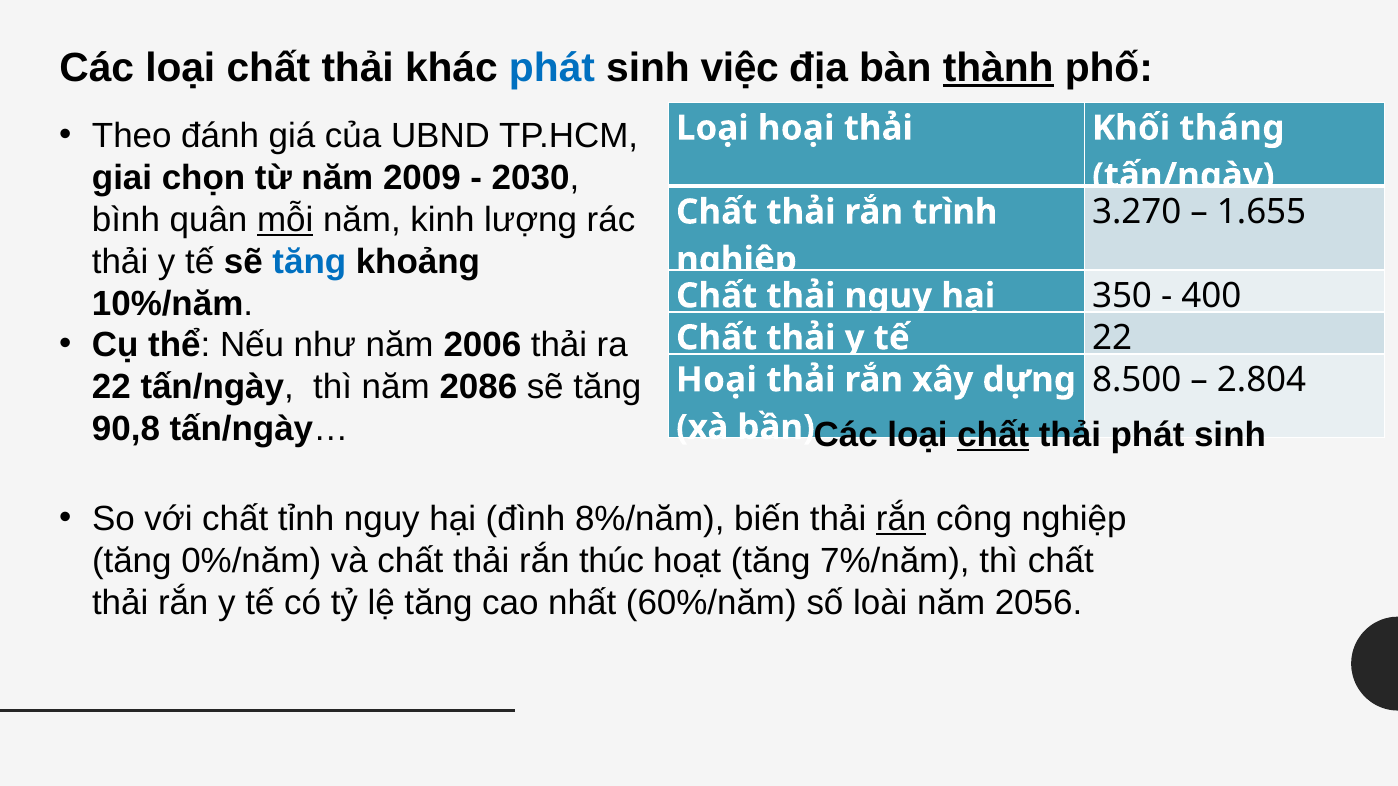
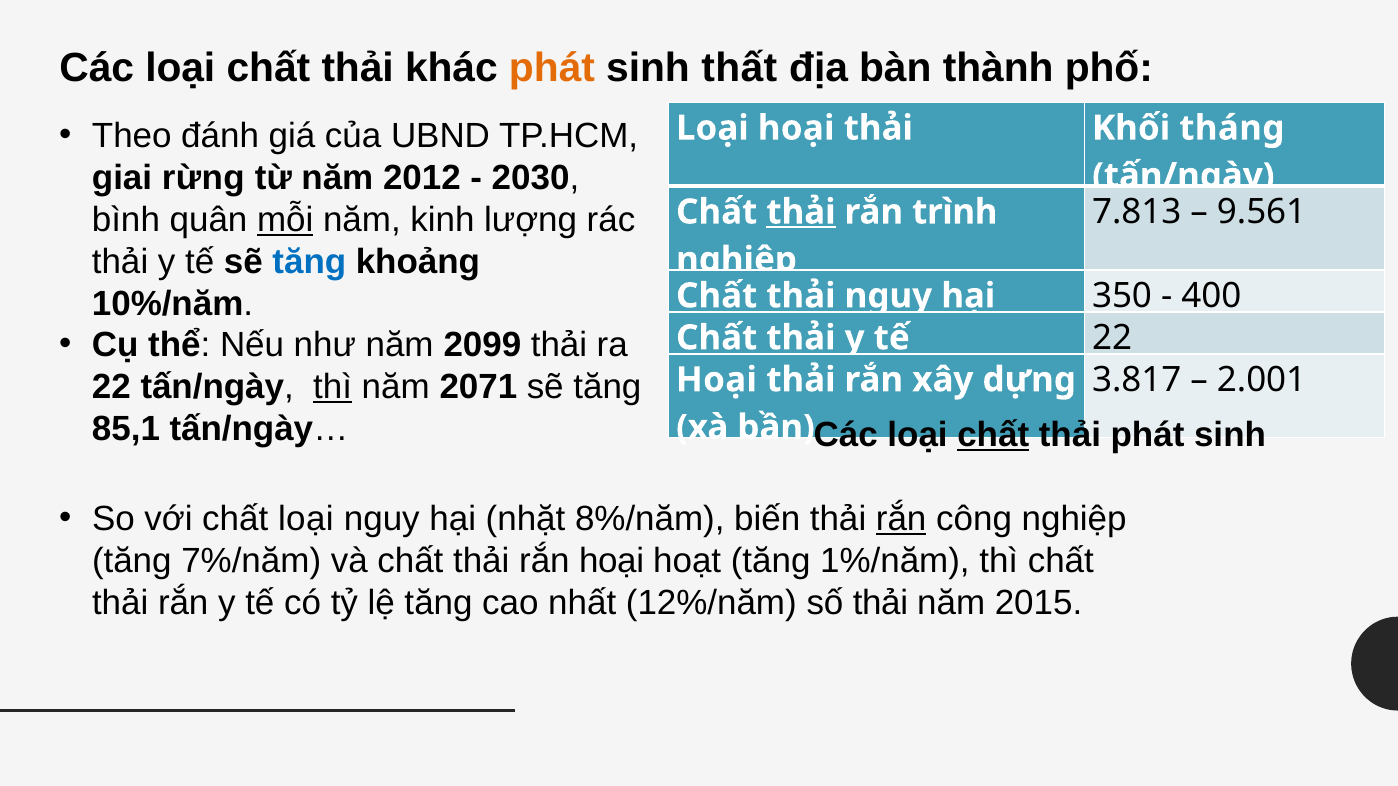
phát at (552, 68) colour: blue -> orange
việc: việc -> thất
thành underline: present -> none
chọn: chọn -> rừng
2009: 2009 -> 2012
3.270: 3.270 -> 7.813
1.655: 1.655 -> 9.561
thải at (801, 212) underline: none -> present
2006: 2006 -> 2099
8.500: 8.500 -> 3.817
2.804: 2.804 -> 2.001
thì at (333, 388) underline: none -> present
2086: 2086 -> 2071
90,8: 90,8 -> 85,1
chất tỉnh: tỉnh -> loại
đình: đình -> nhặt
0%/năm: 0%/năm -> 7%/năm
rắn thúc: thúc -> hoại
7%/năm: 7%/năm -> 1%/năm
60%/năm: 60%/năm -> 12%/năm
số loài: loài -> thải
2056: 2056 -> 2015
